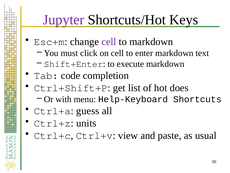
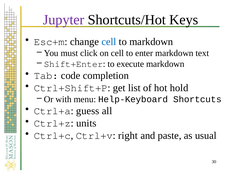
cell at (109, 42) colour: purple -> blue
does: does -> hold
view: view -> right
